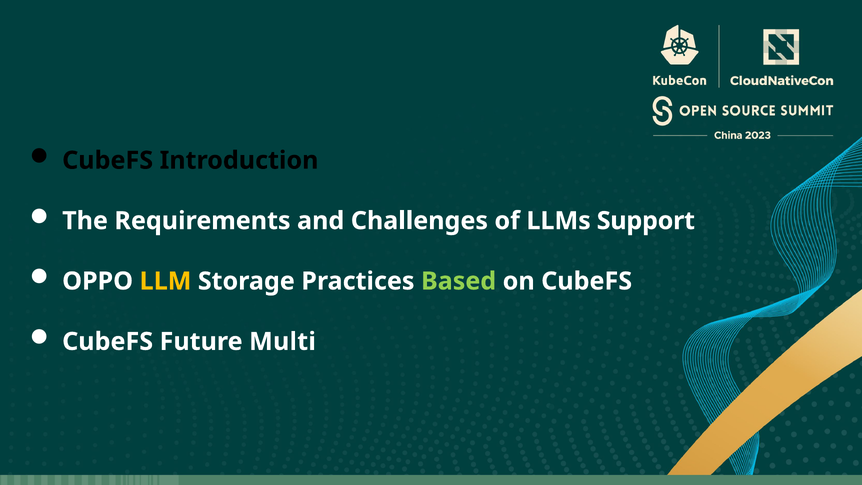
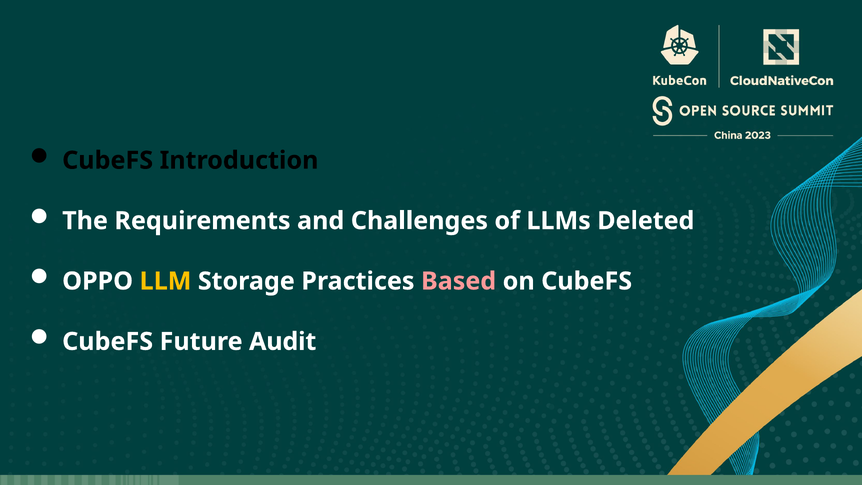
Support: Support -> Deleted
Based colour: light green -> pink
Multi: Multi -> Audit
